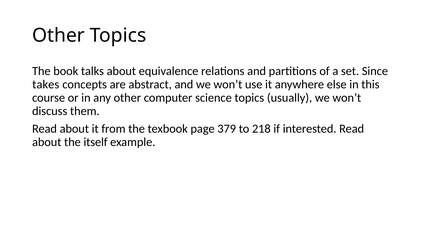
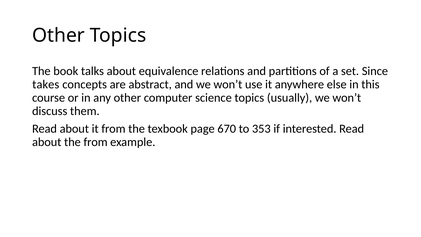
379: 379 -> 670
218: 218 -> 353
the itself: itself -> from
